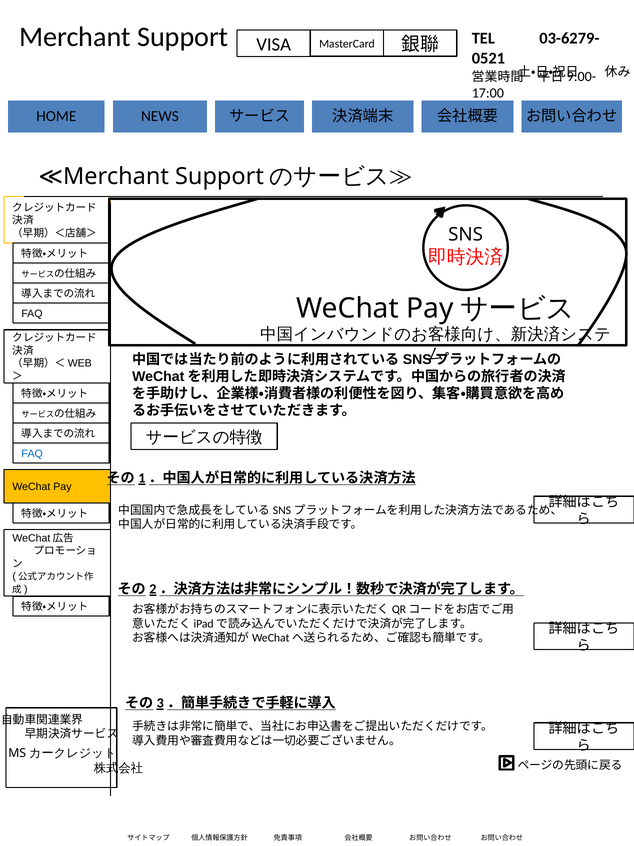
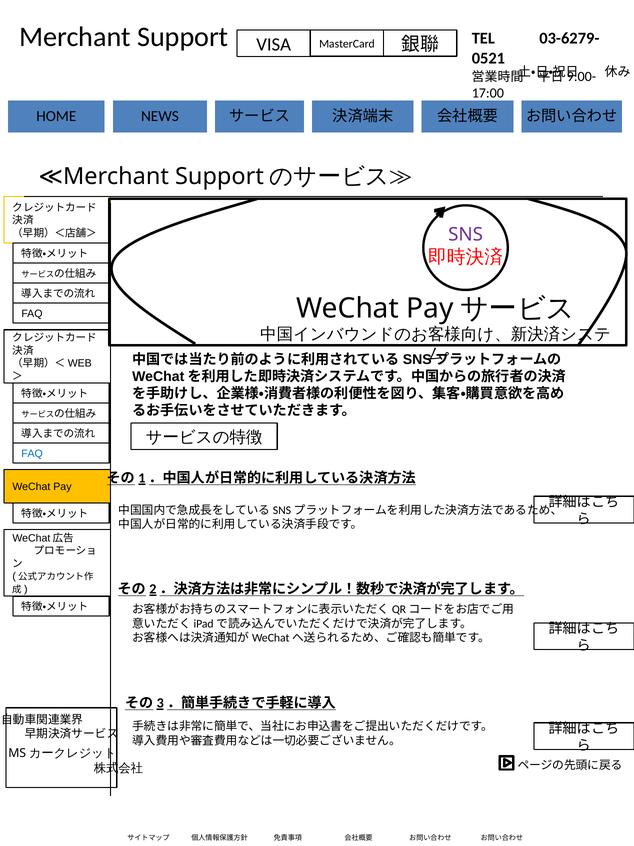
SNS colour: black -> purple
